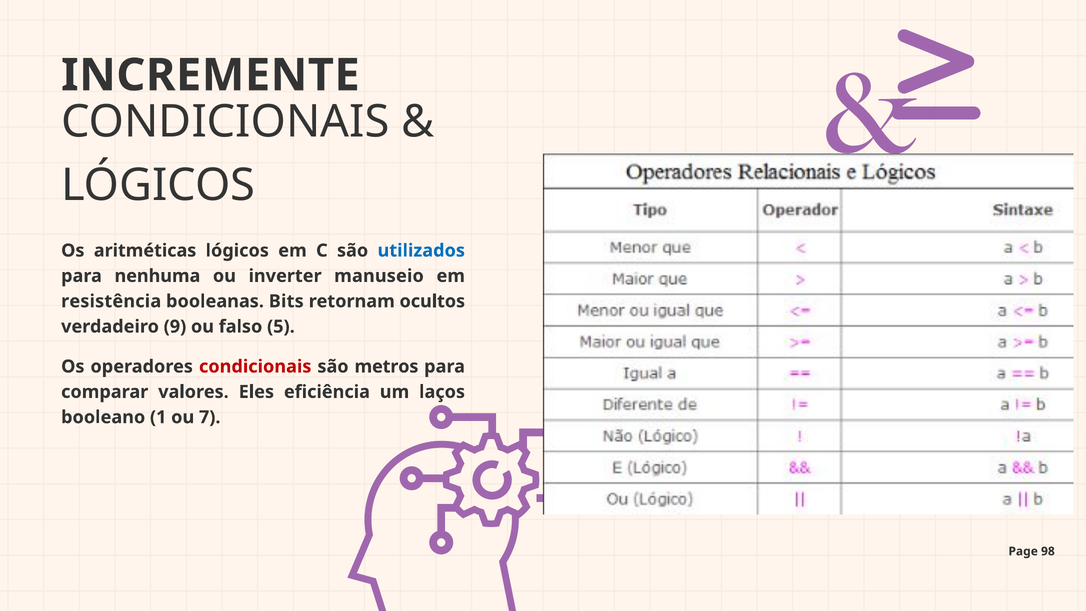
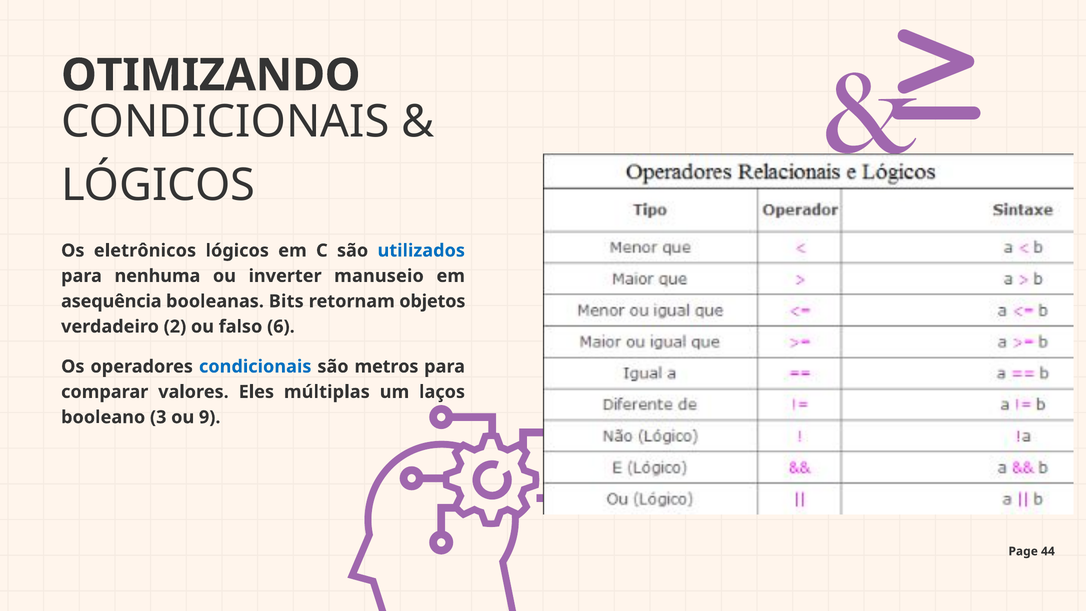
INCREMENTE: INCREMENTE -> OTIMIZANDO
aritméticas: aritméticas -> eletrônicos
resistência: resistência -> asequência
ocultos: ocultos -> objetos
9: 9 -> 2
5: 5 -> 6
condicionais at (255, 366) colour: red -> blue
eficiência: eficiência -> múltiplas
1: 1 -> 3
7: 7 -> 9
98: 98 -> 44
